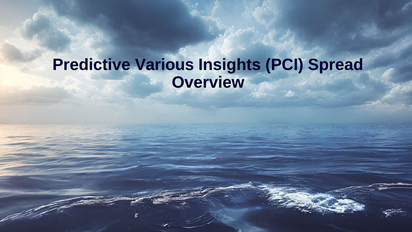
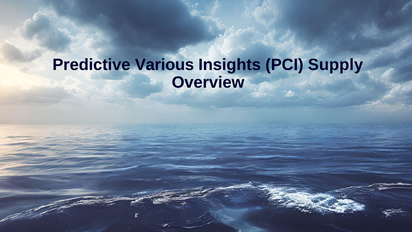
Spread: Spread -> Supply
